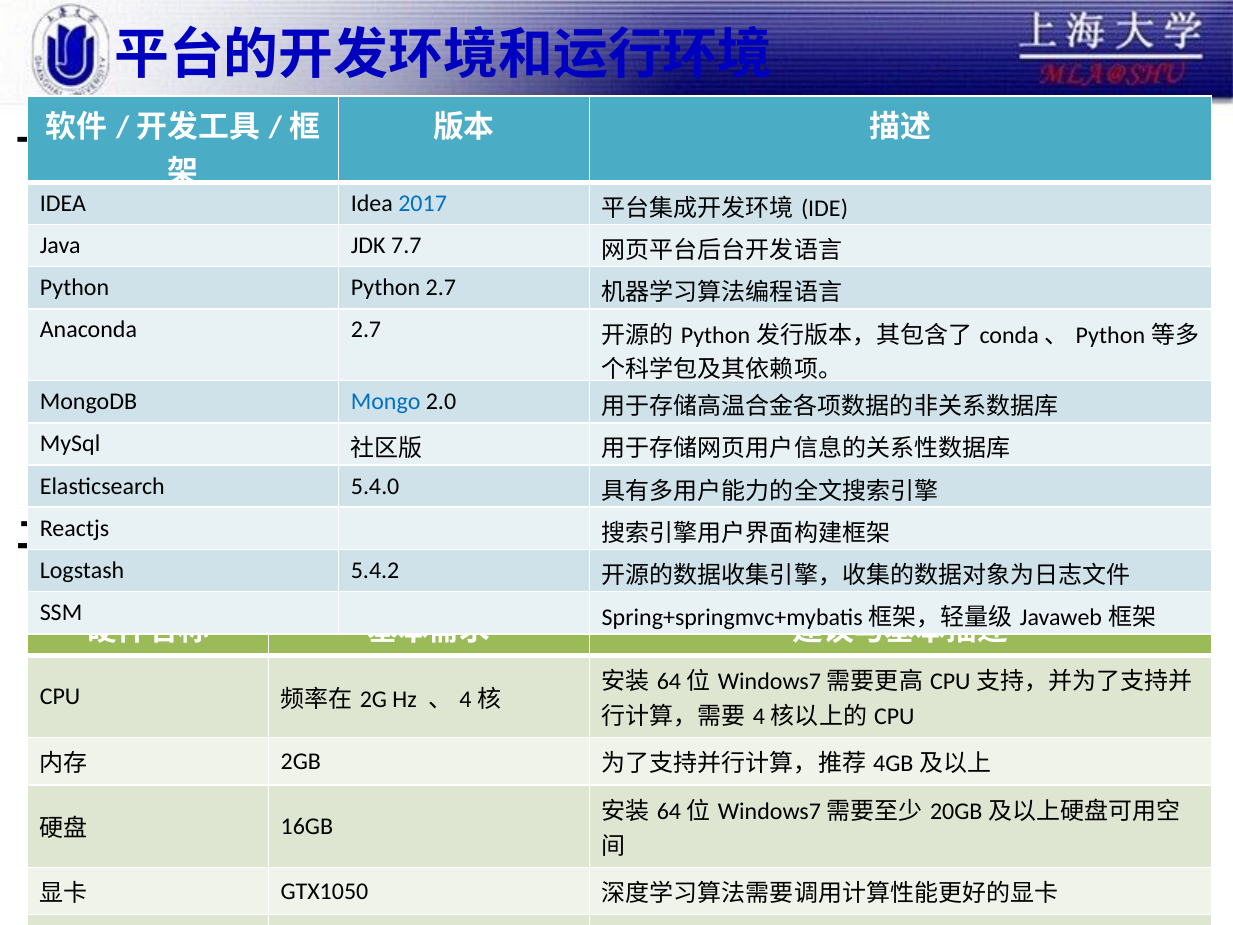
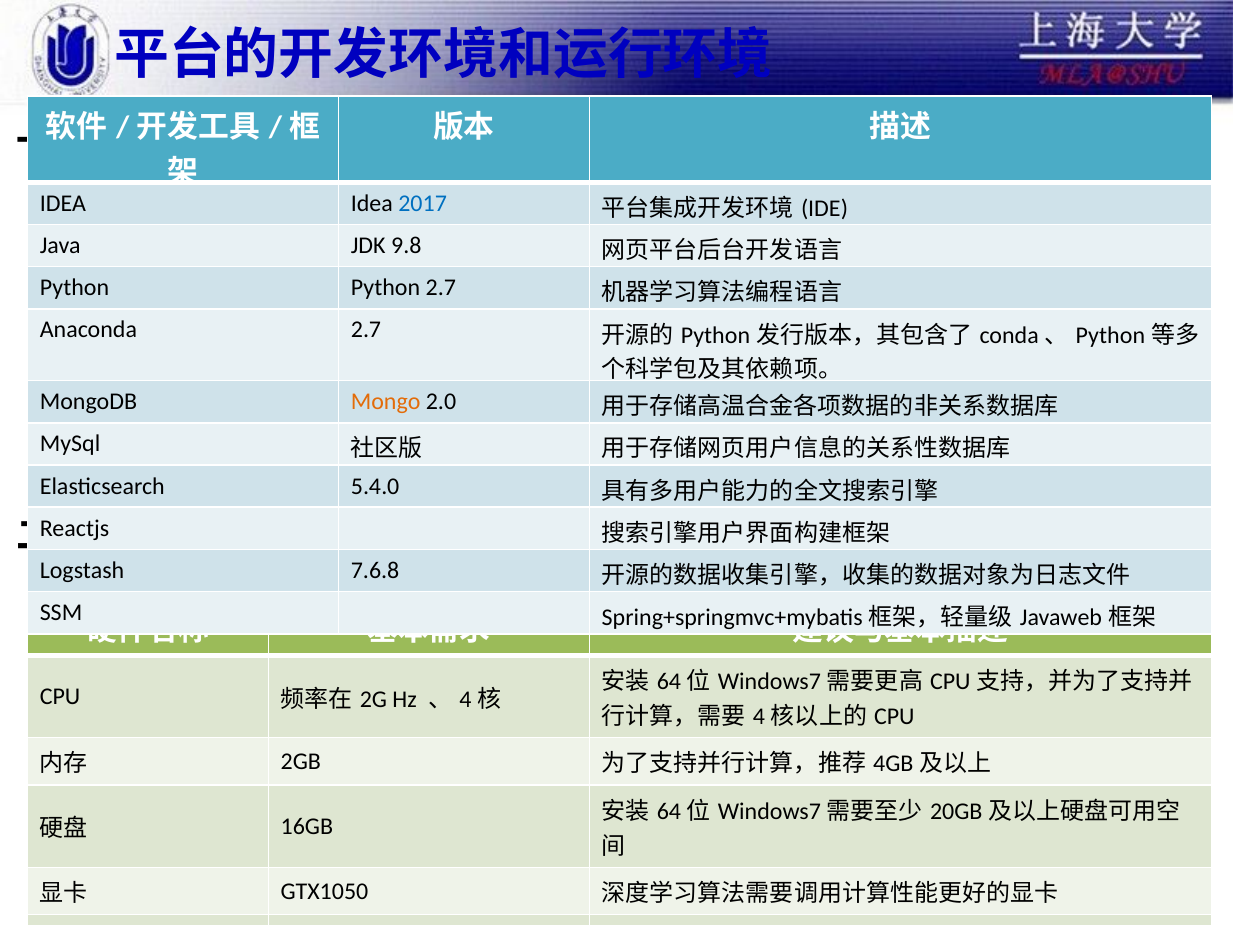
7.7: 7.7 -> 9.8
Mongo colour: blue -> orange
5.4.2: 5.4.2 -> 7.6.8
